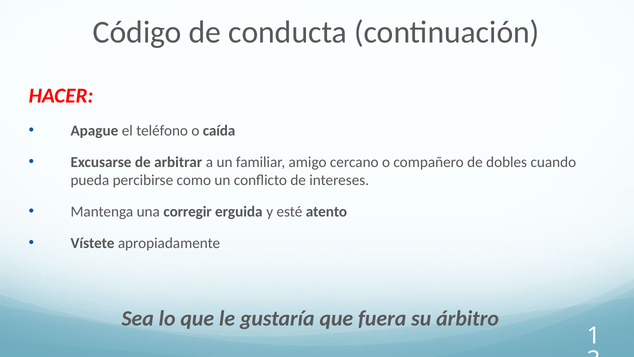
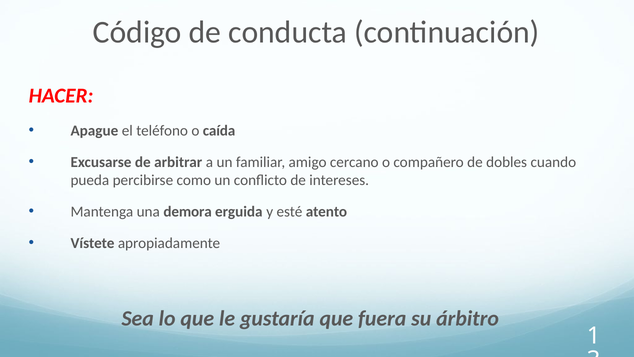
corregir: corregir -> demora
